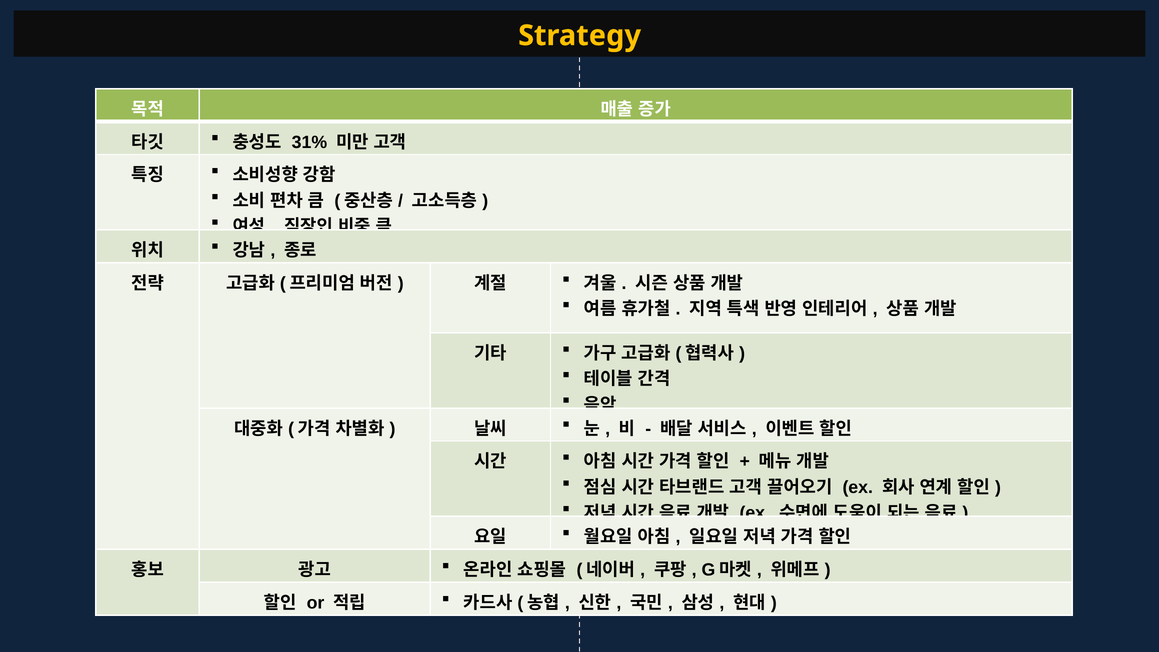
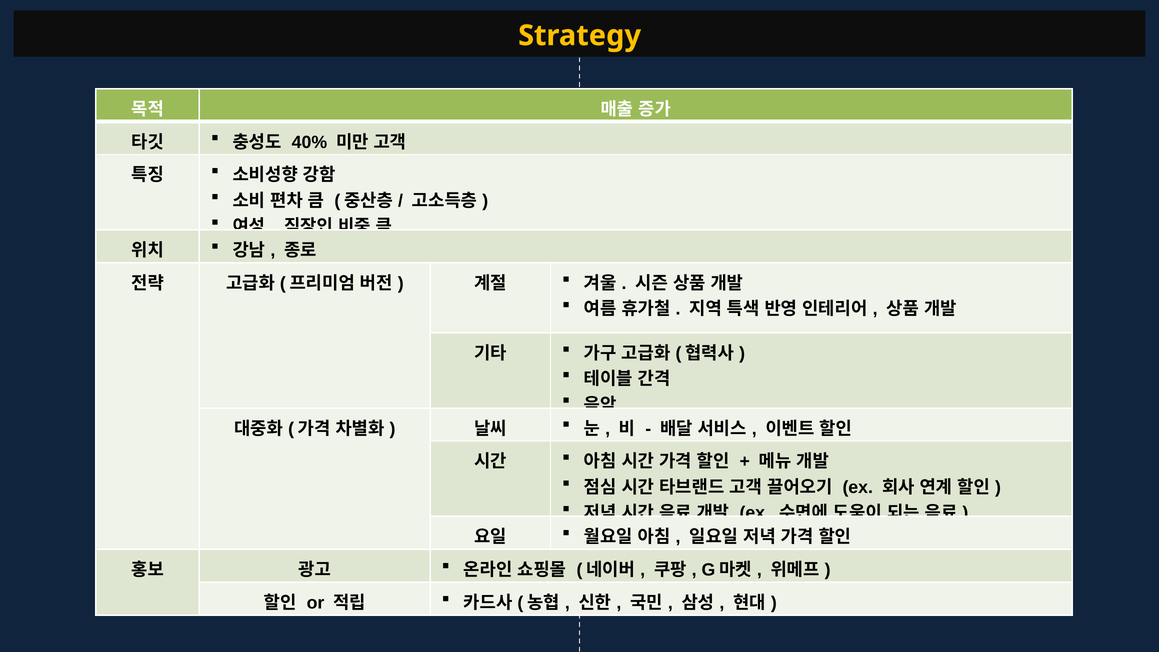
31%: 31% -> 40%
